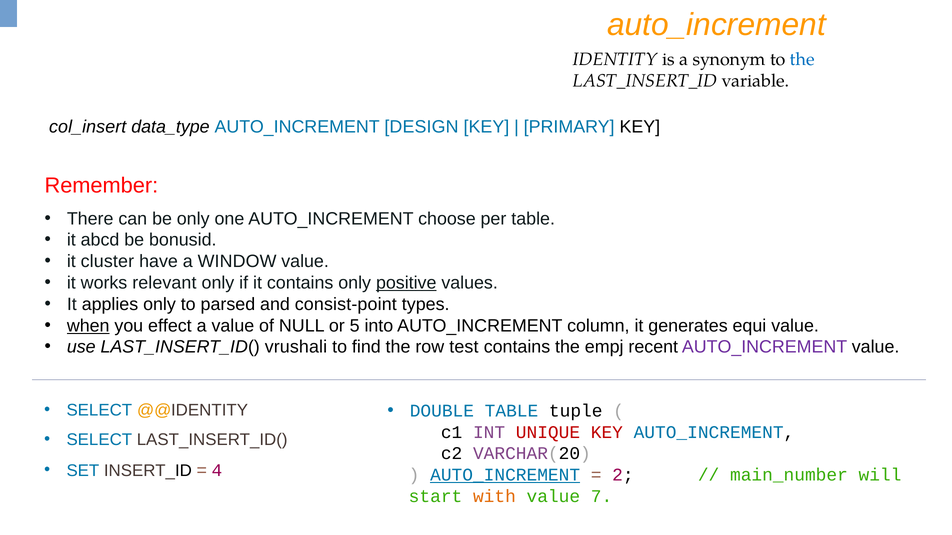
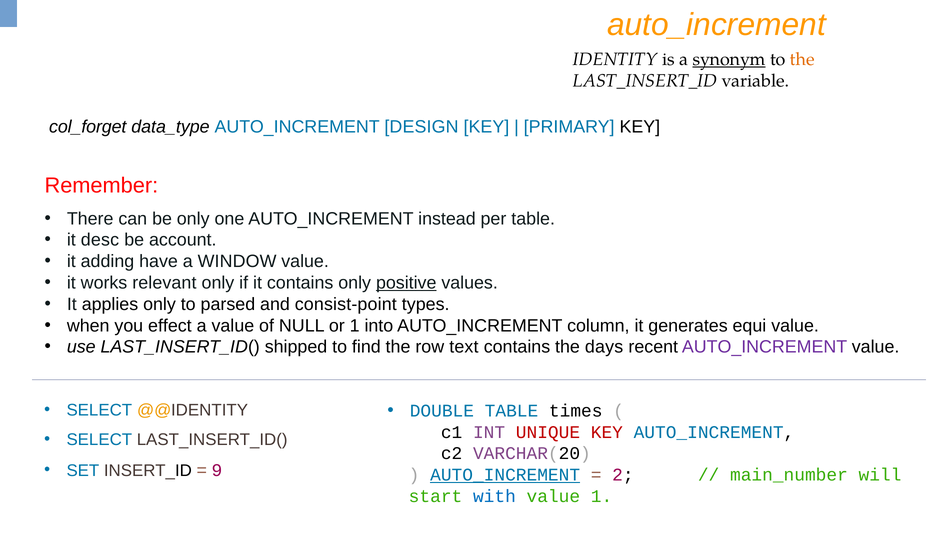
synonym underline: none -> present
the at (802, 59) colour: blue -> orange
col_insert: col_insert -> col_forget
choose: choose -> instead
abcd: abcd -> desc
bonusid: bonusid -> account
cluster: cluster -> adding
when underline: present -> none
or 5: 5 -> 1
vrushali: vrushali -> shipped
test: test -> text
empj: empj -> days
tuple: tuple -> times
4: 4 -> 9
with colour: orange -> blue
value 7: 7 -> 1
